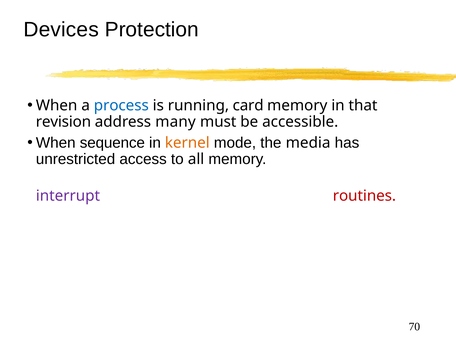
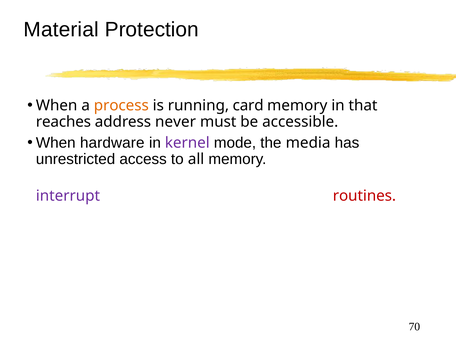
Devices: Devices -> Material
process colour: blue -> orange
revision: revision -> reaches
many: many -> never
sequence: sequence -> hardware
kernel colour: orange -> purple
